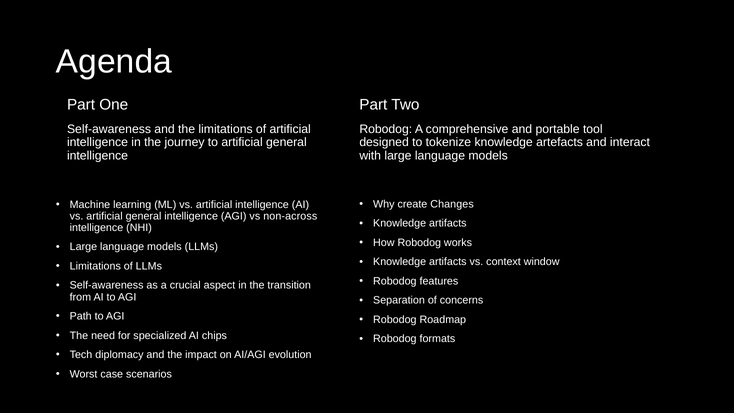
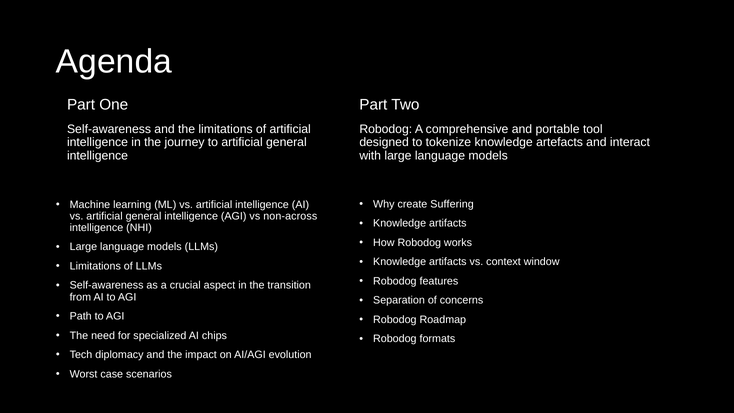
Changes: Changes -> Suffering
